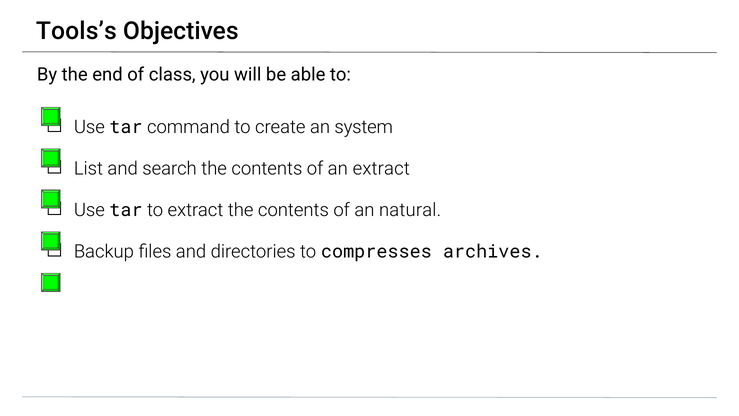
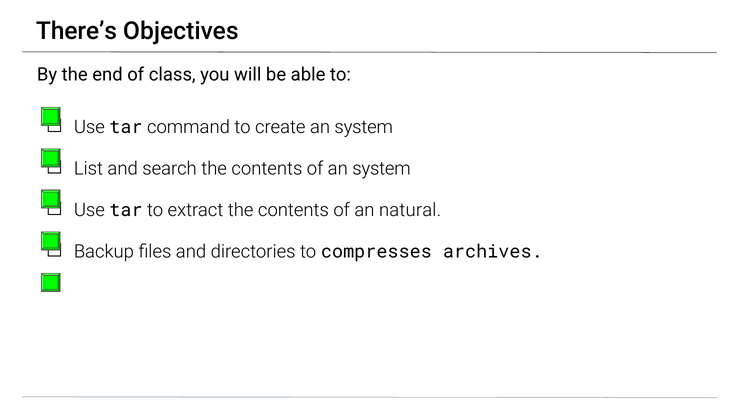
Tools’s: Tools’s -> There’s
of an extract: extract -> system
